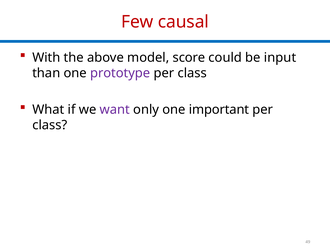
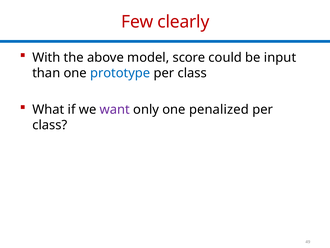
causal: causal -> clearly
prototype colour: purple -> blue
important: important -> penalized
